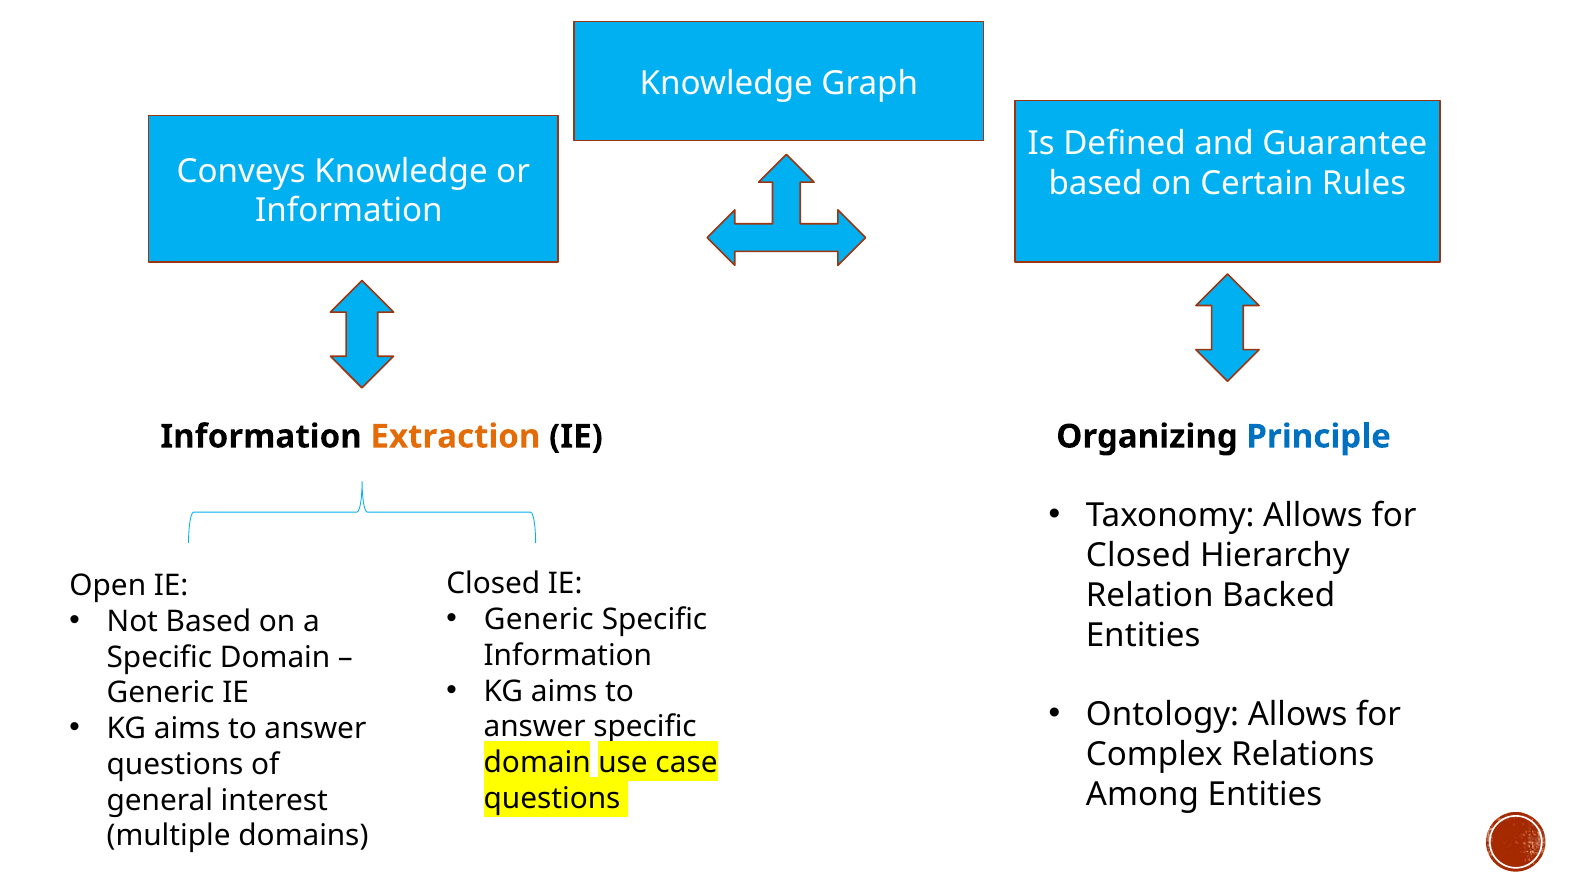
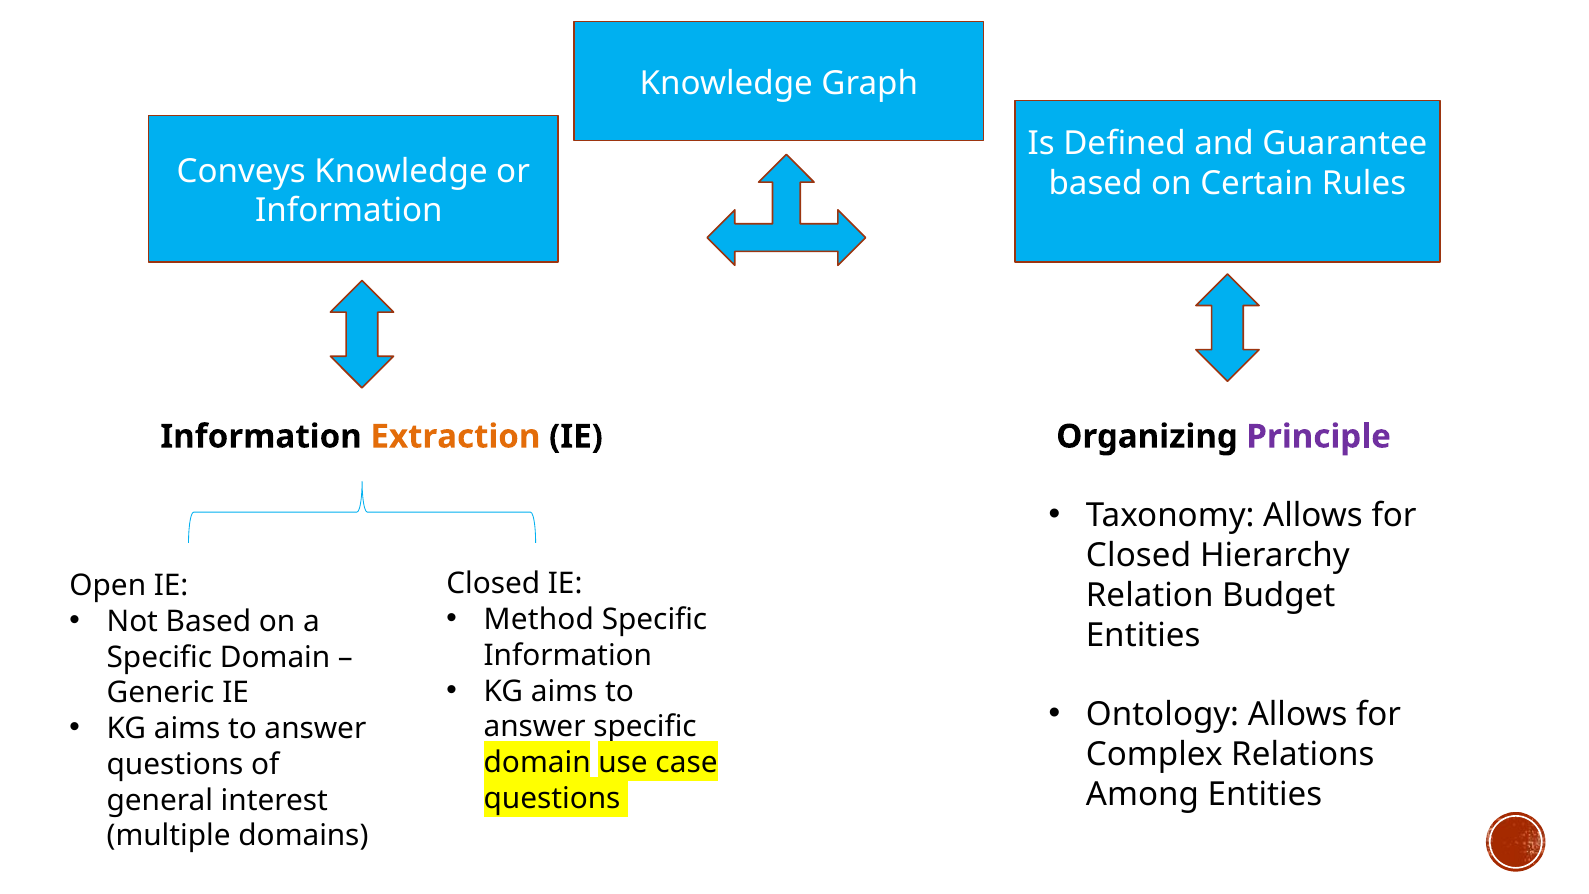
Principle colour: blue -> purple
Backed: Backed -> Budget
Generic at (539, 620): Generic -> Method
